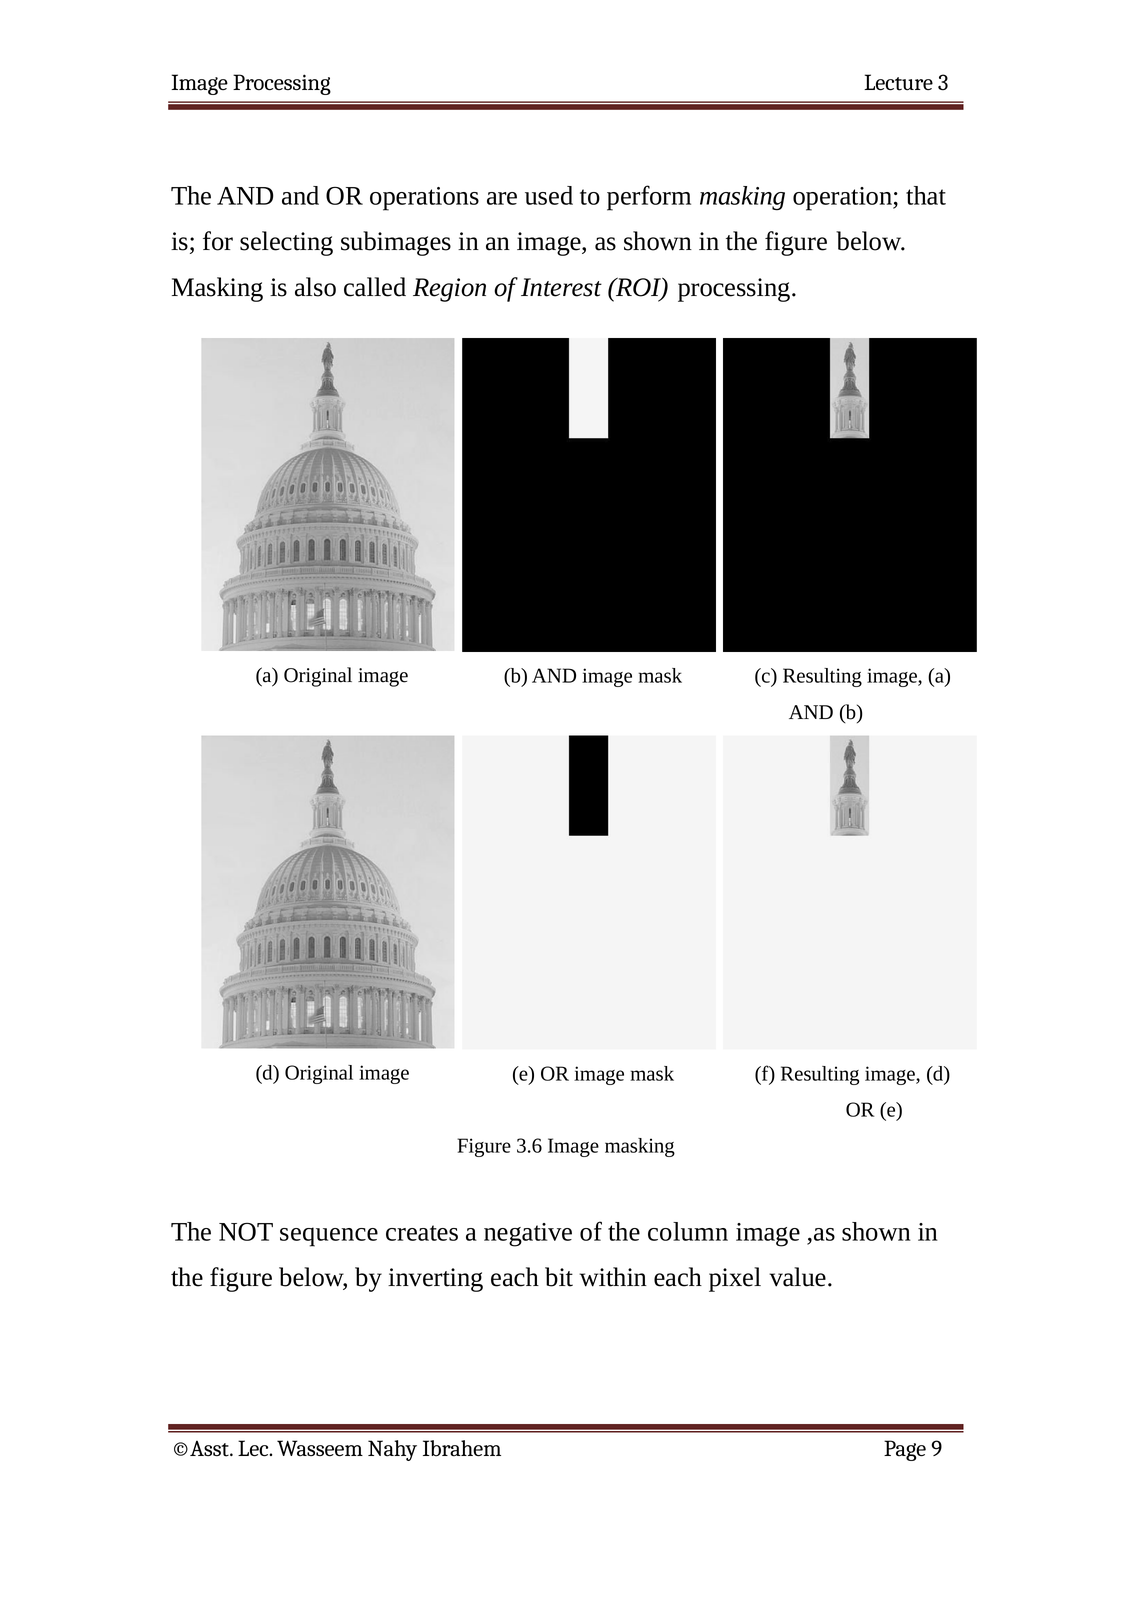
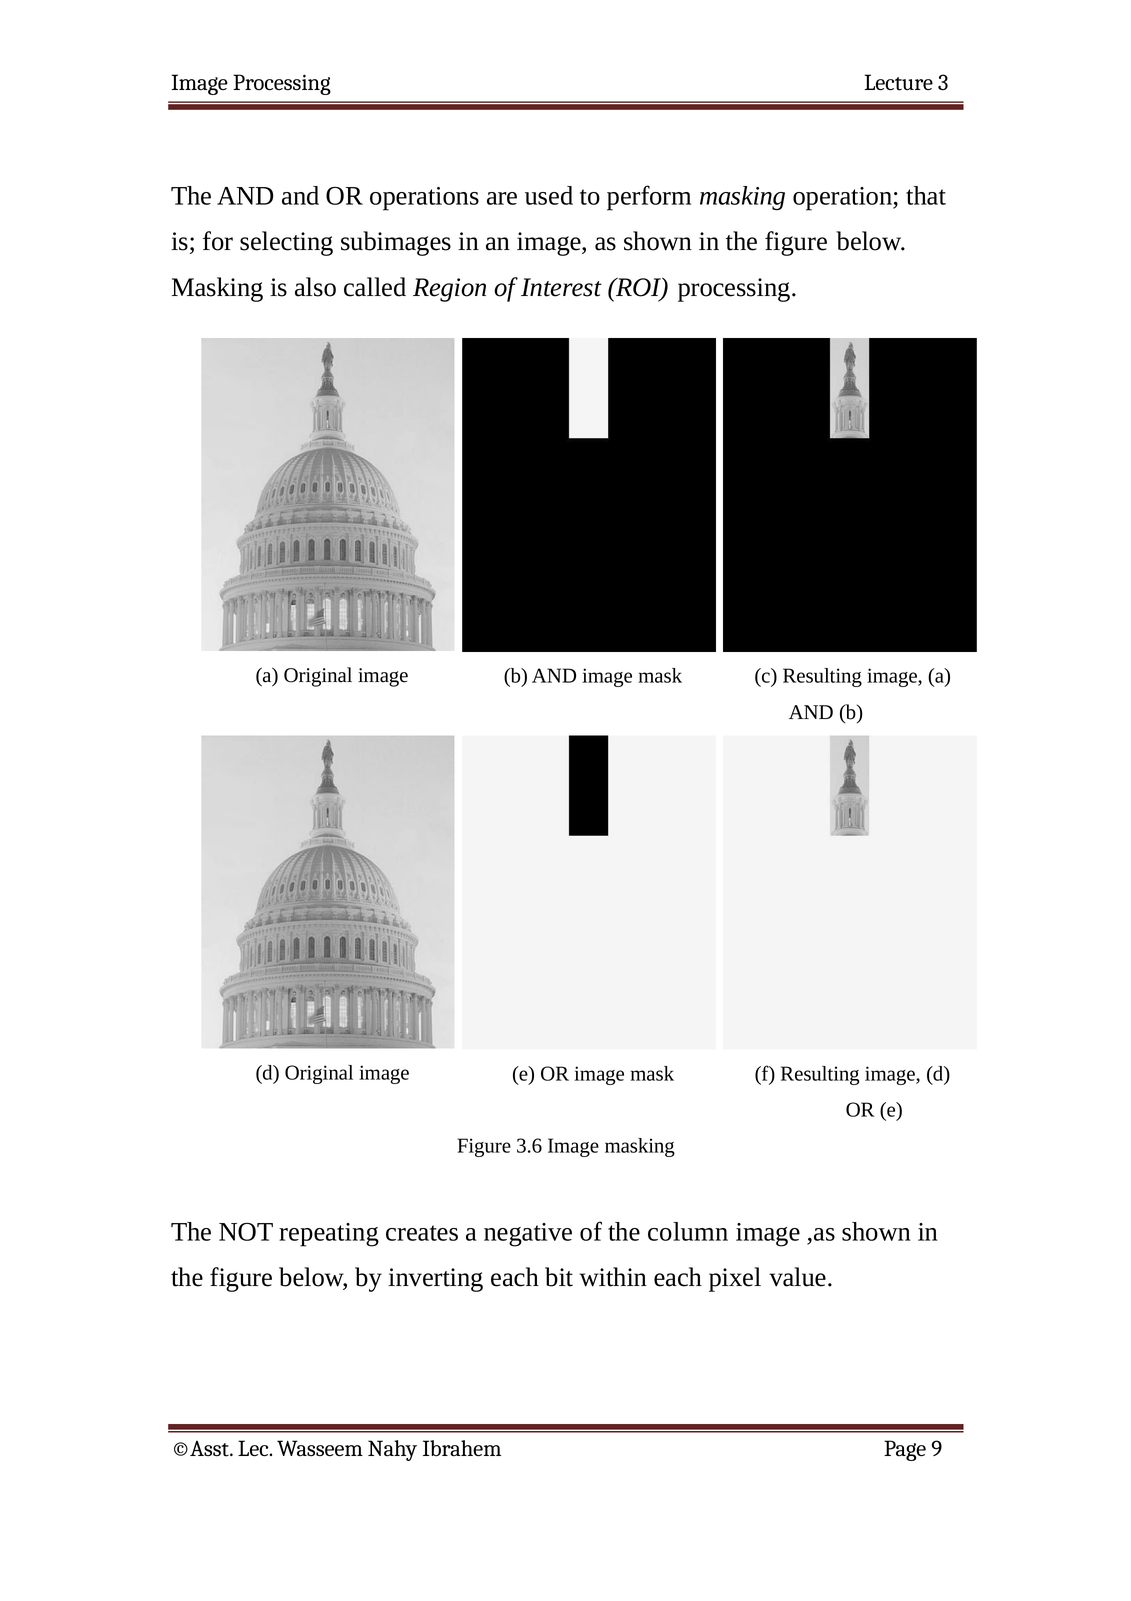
sequence: sequence -> repeating
